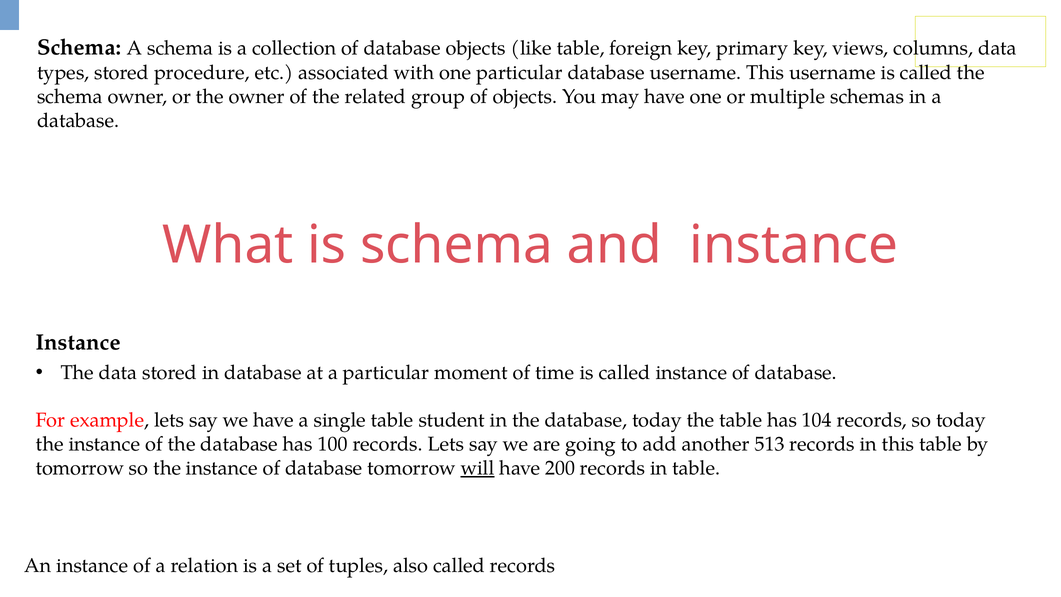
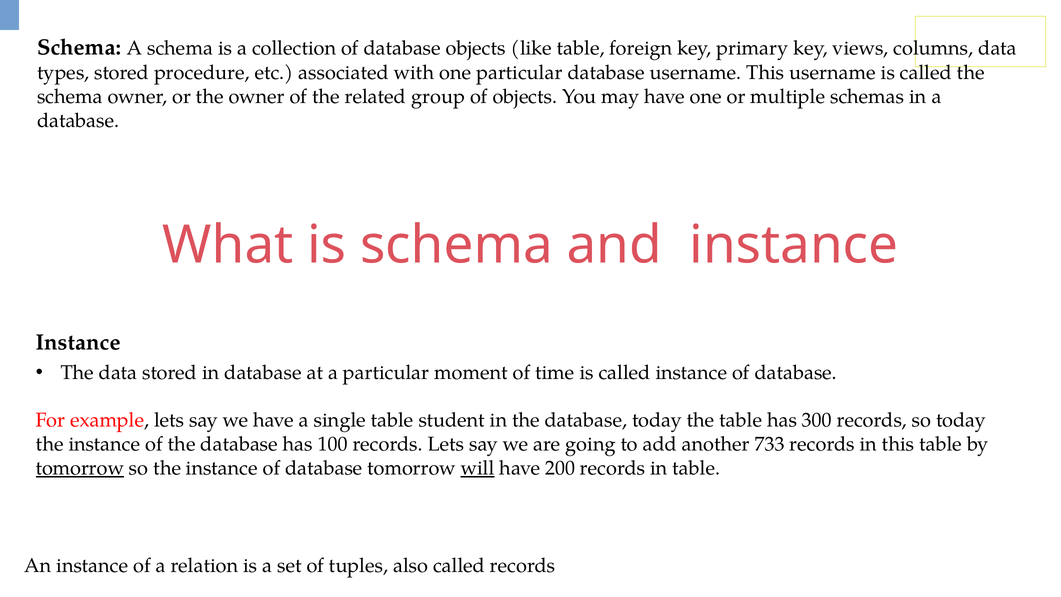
104: 104 -> 300
513: 513 -> 733
tomorrow at (80, 468) underline: none -> present
